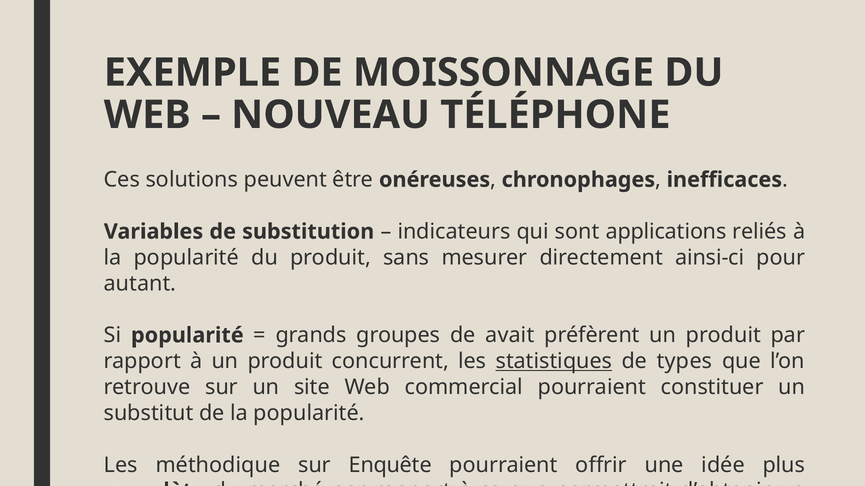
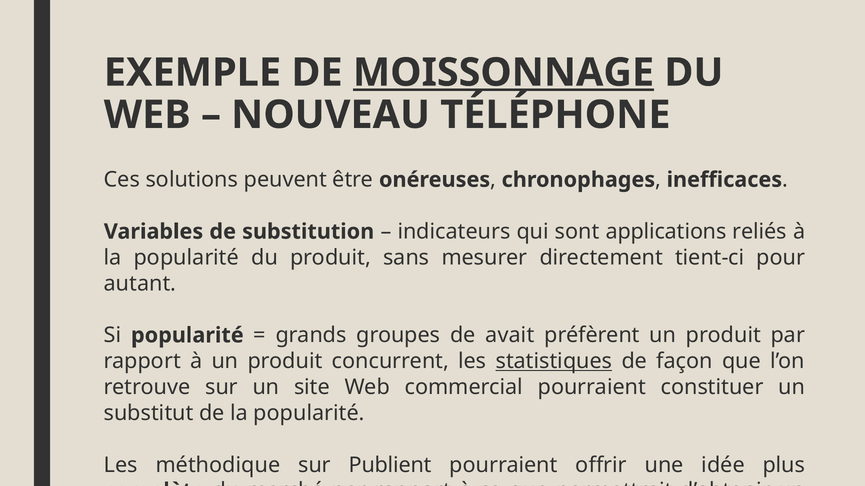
MOISSONNAGE underline: none -> present
ainsi-ci: ainsi-ci -> tient-ci
types: types -> façon
Enquête: Enquête -> Publient
